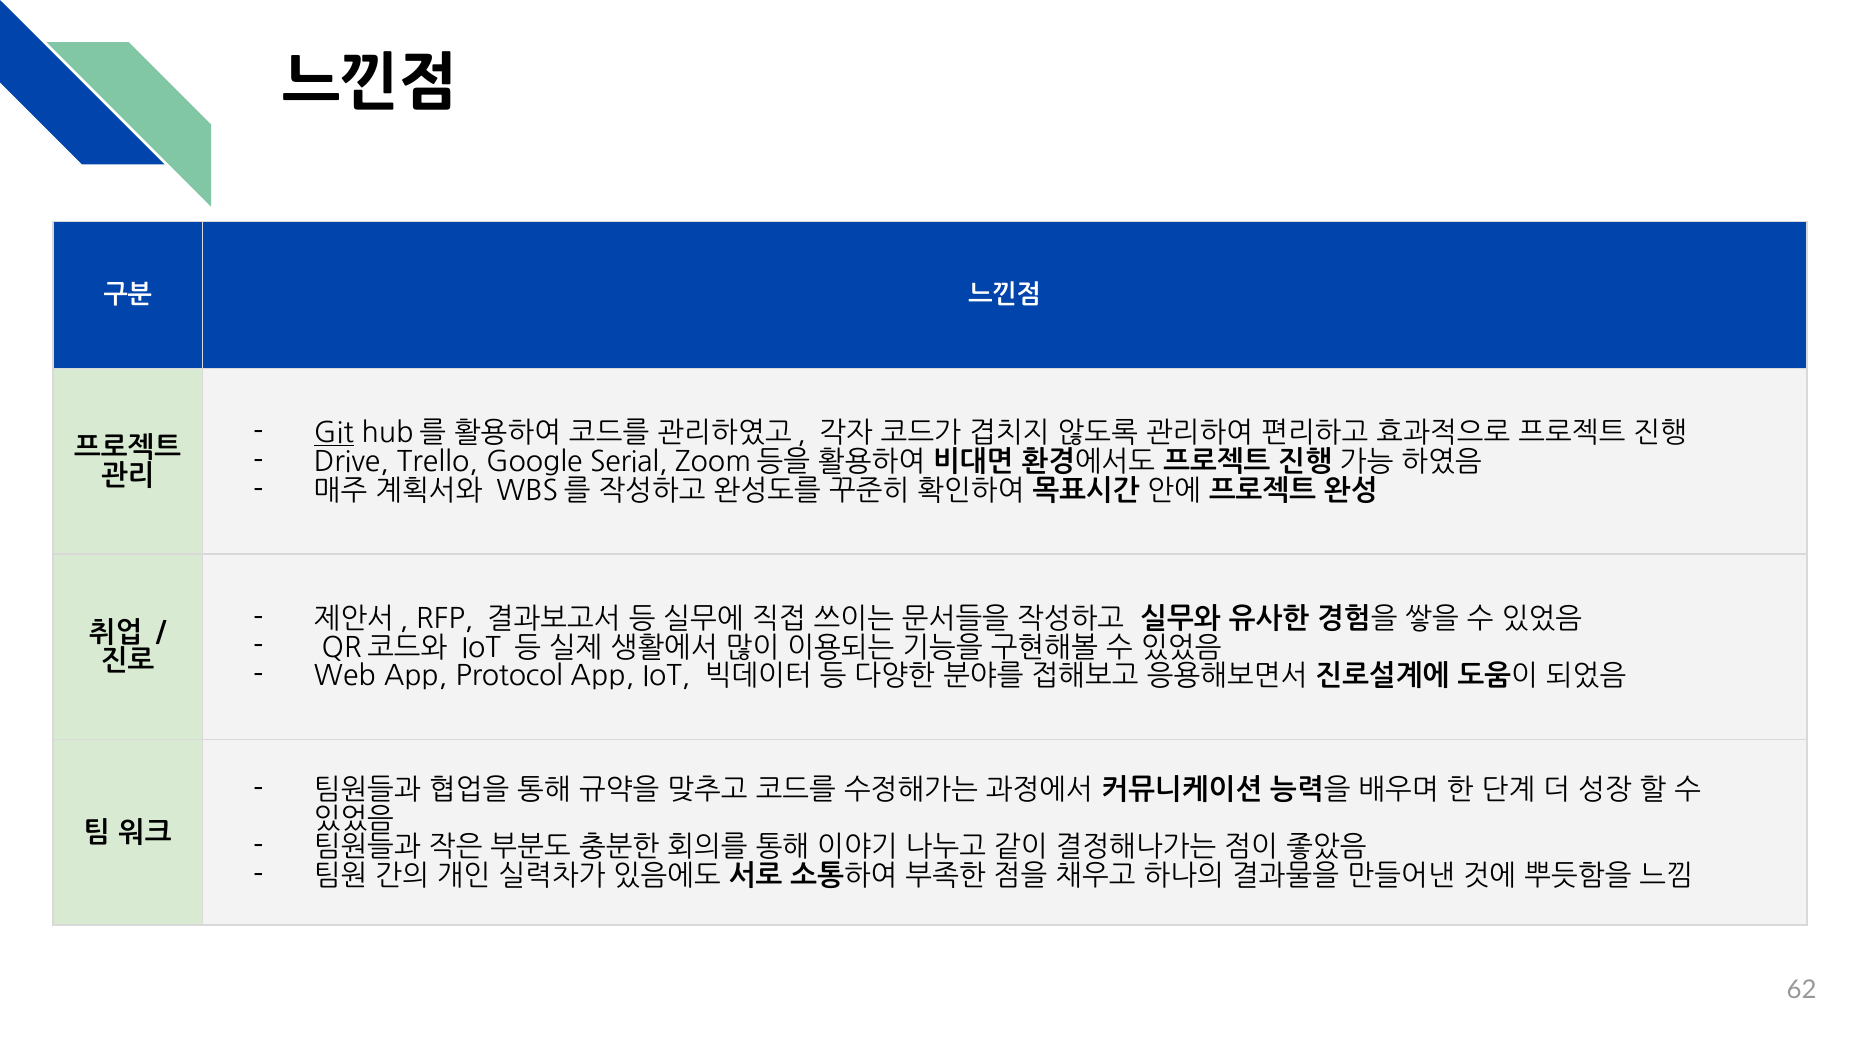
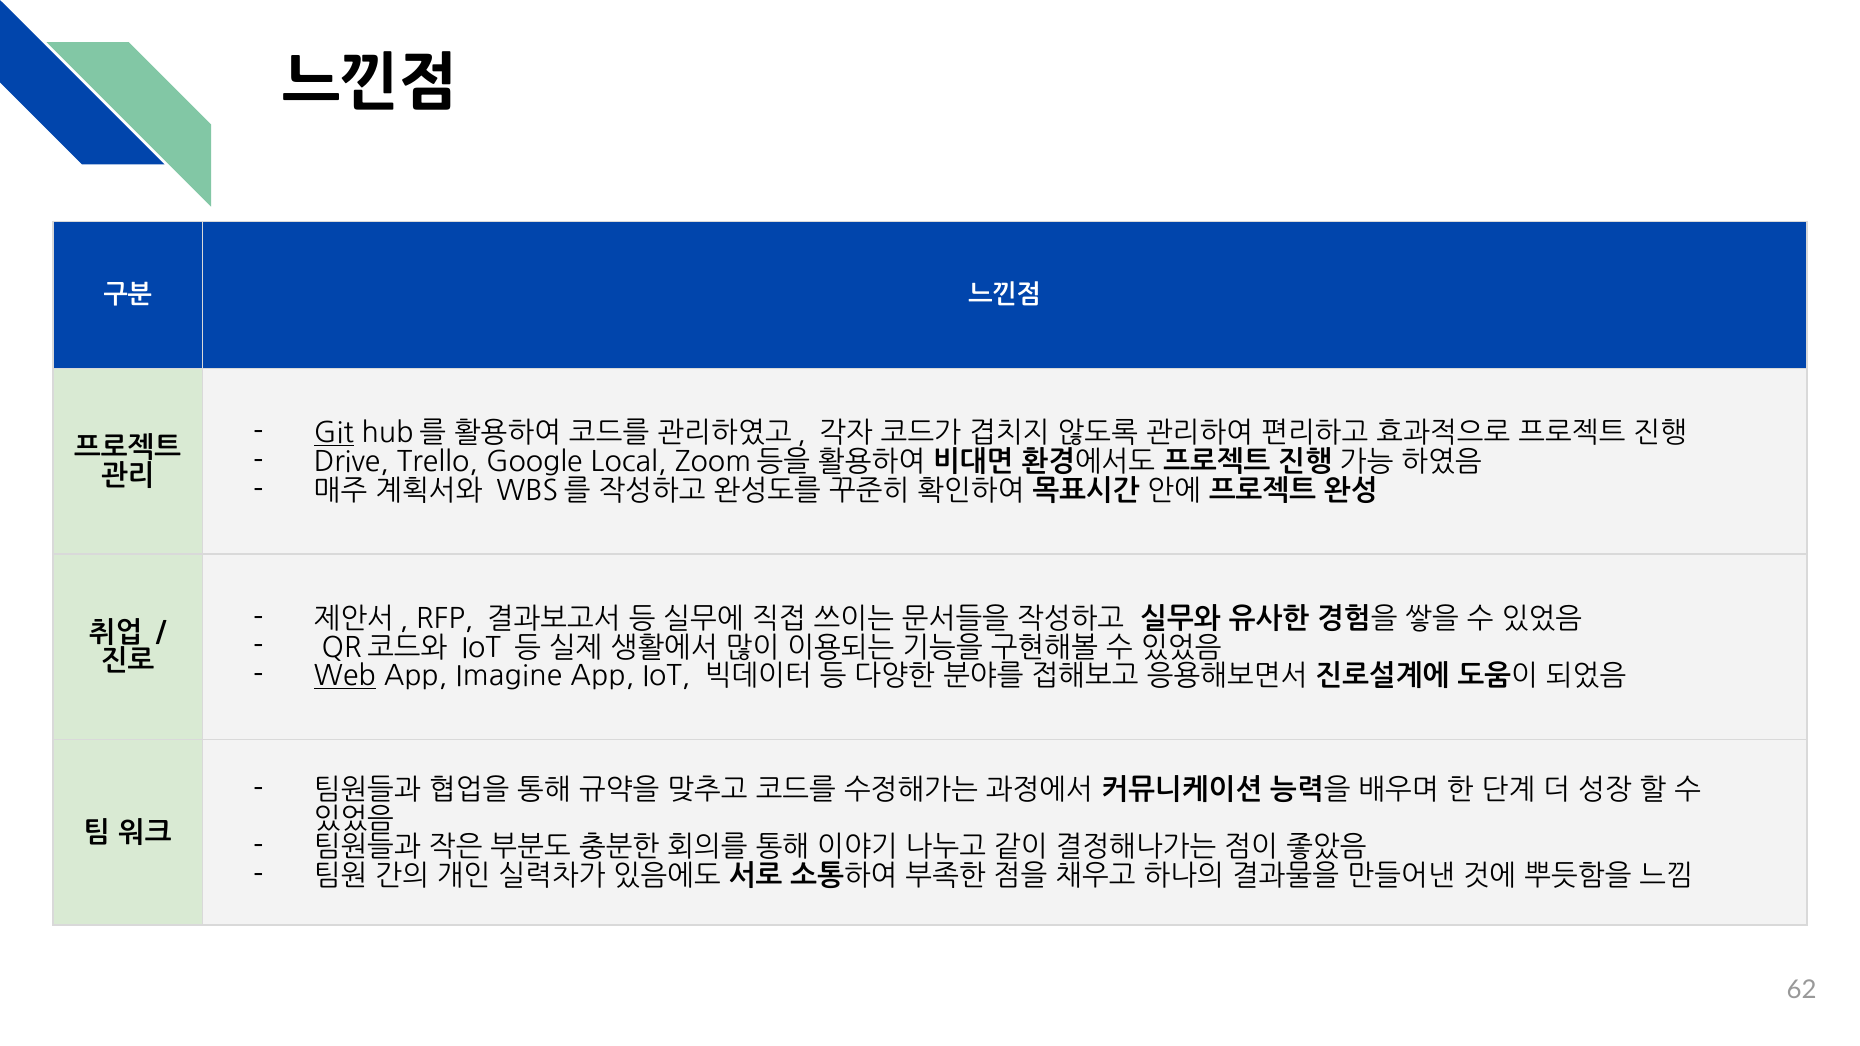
Serial: Serial -> Local
Web underline: none -> present
Protocol: Protocol -> Imagine
